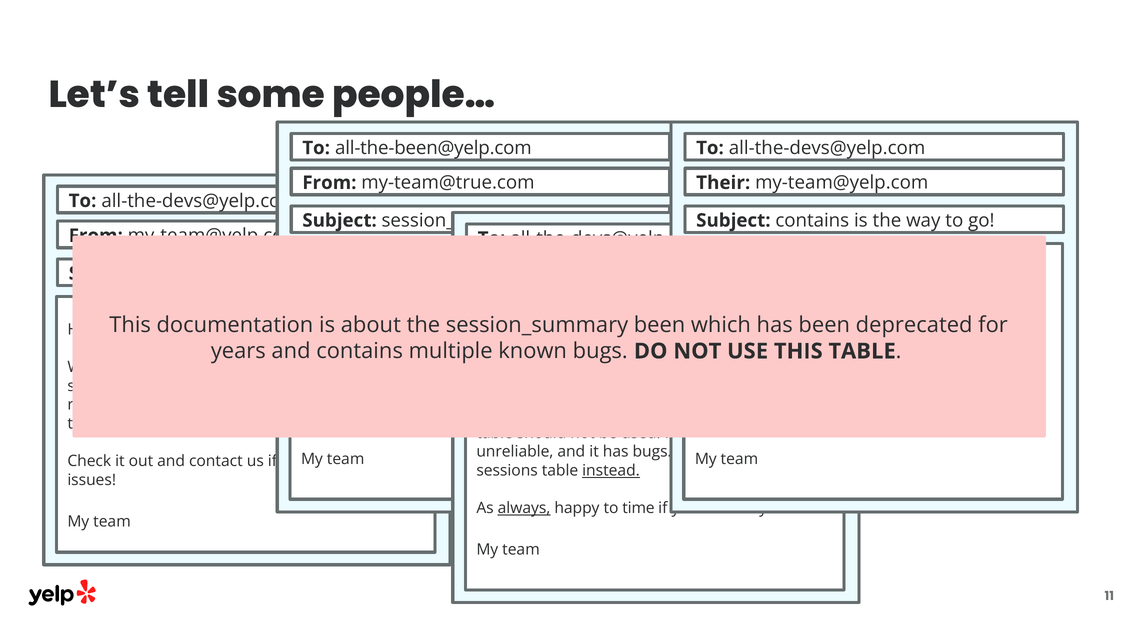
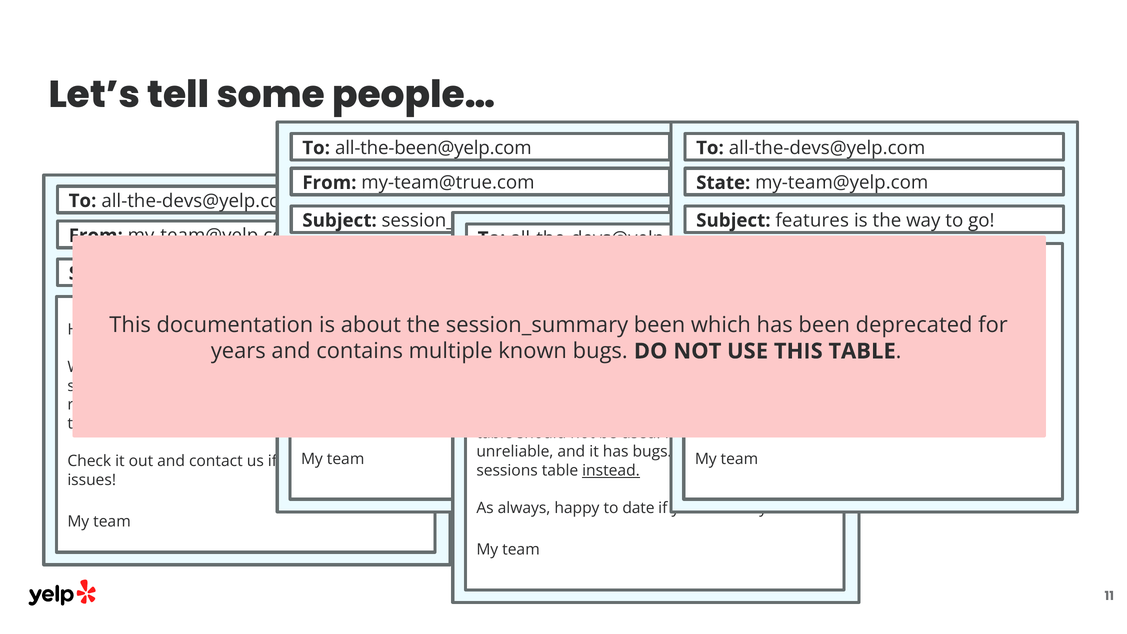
Their: Their -> State
Subject contains: contains -> features
always at (524, 508) underline: present -> none
time: time -> date
